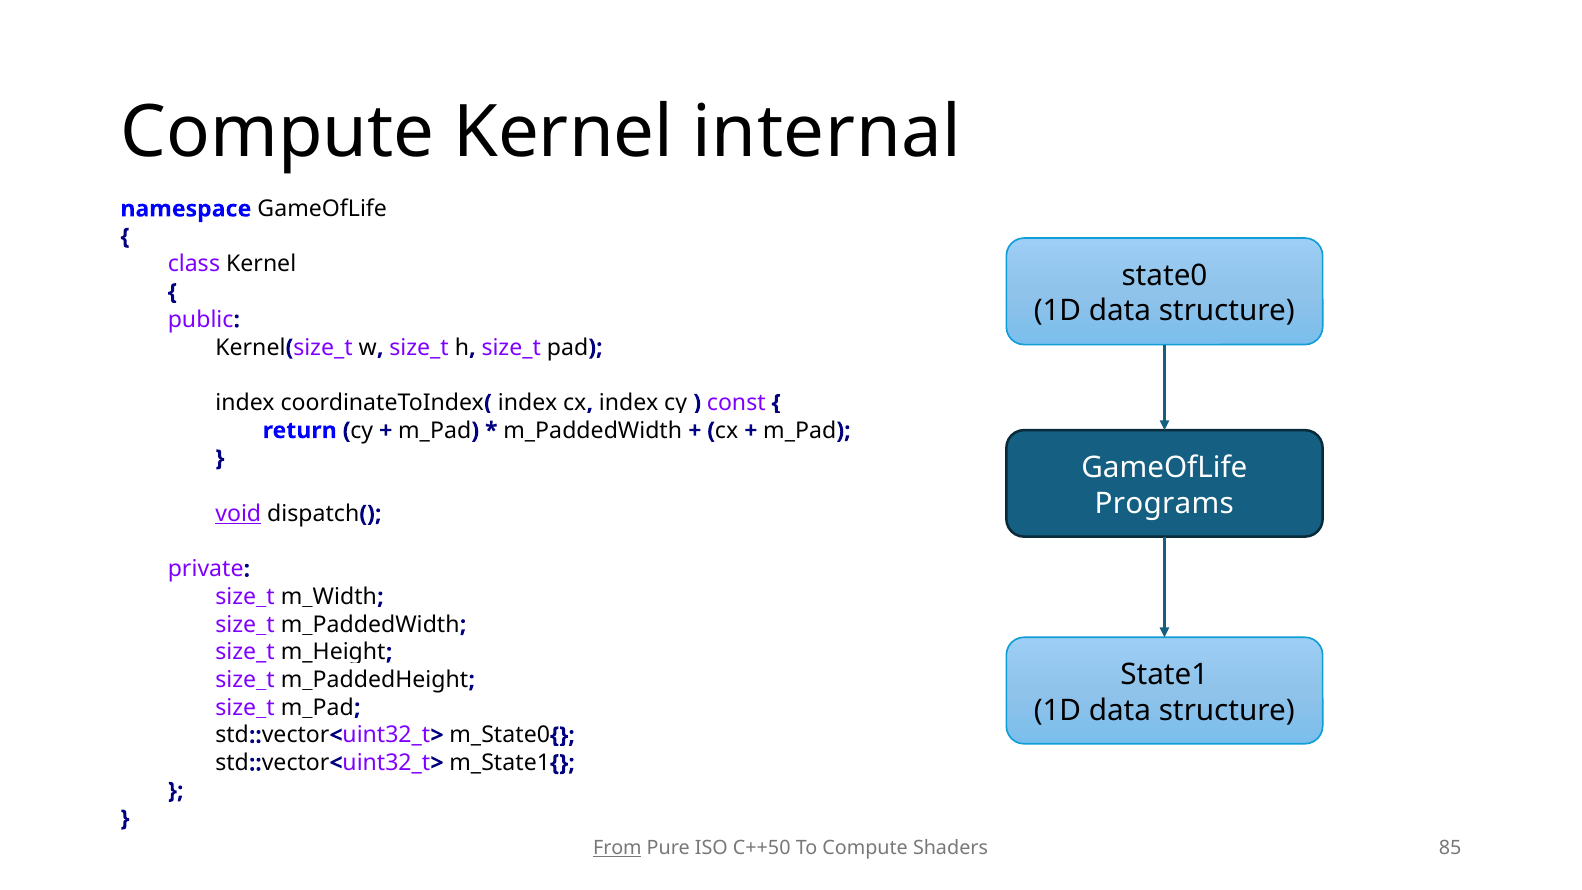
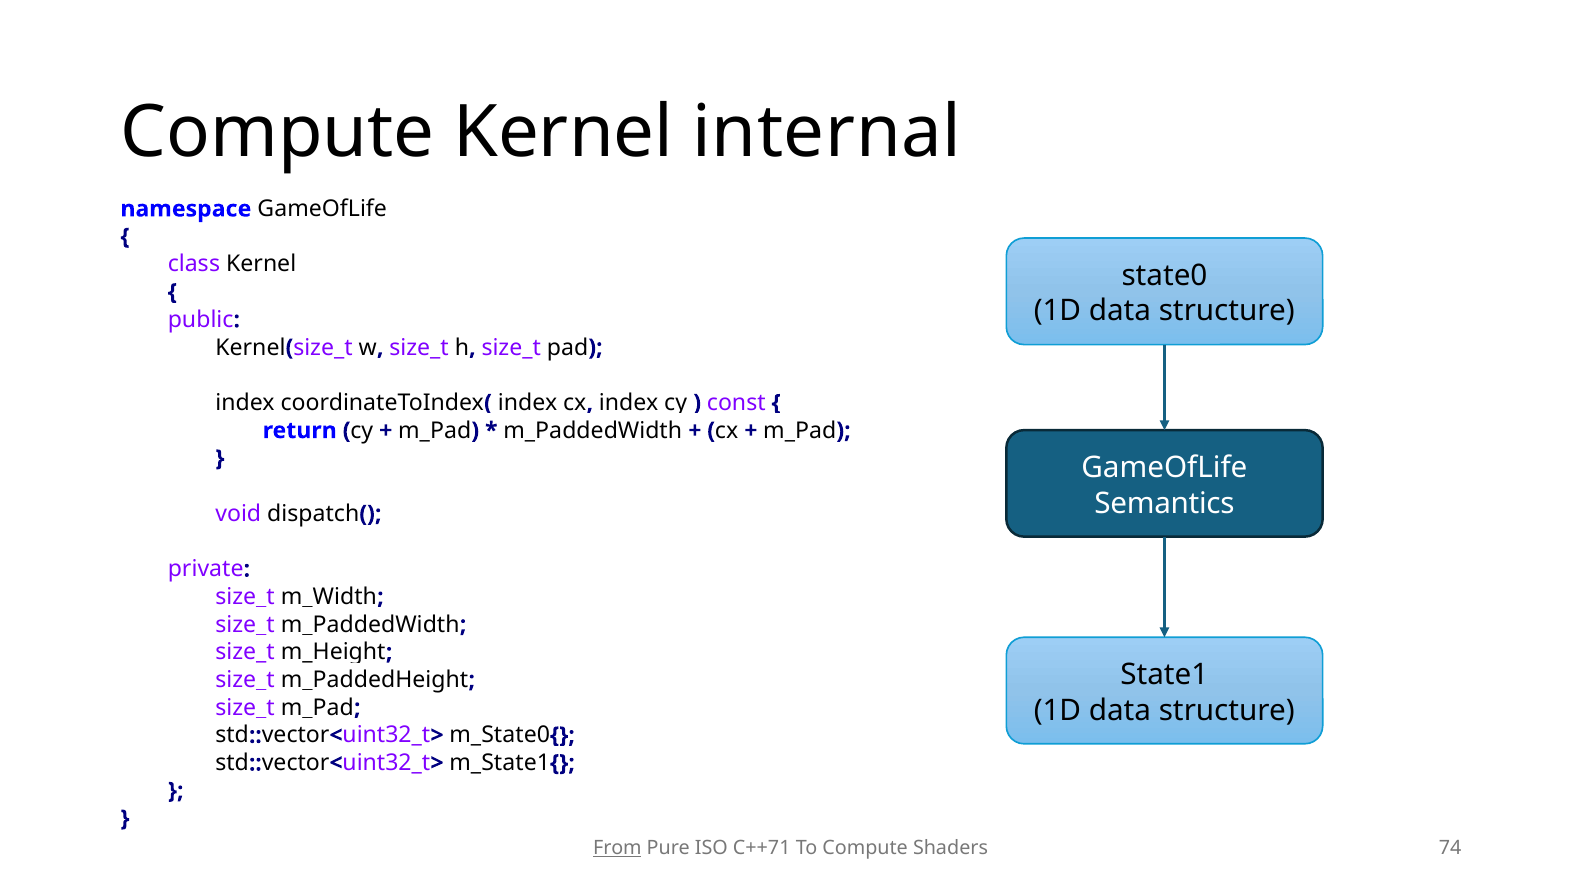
Programs: Programs -> Semantics
void underline: present -> none
C++50: C++50 -> C++71
85: 85 -> 74
